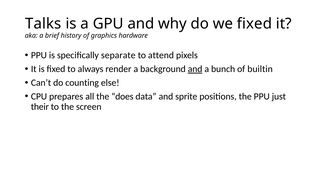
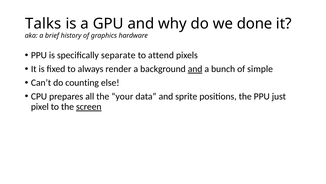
we fixed: fixed -> done
builtin: builtin -> simple
does: does -> your
their: their -> pixel
screen underline: none -> present
